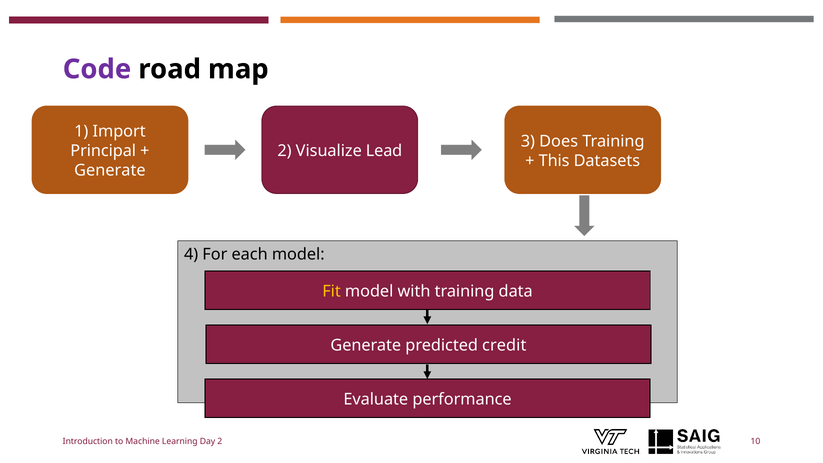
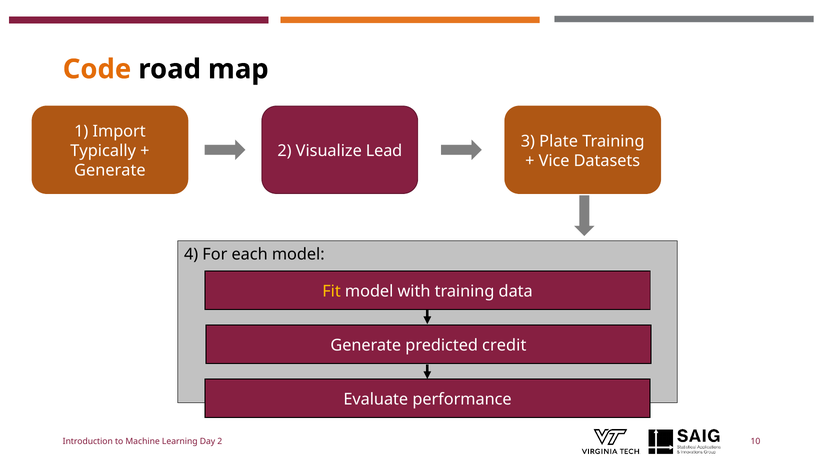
Code colour: purple -> orange
Does: Does -> Plate
Principal: Principal -> Typically
This: This -> Vice
